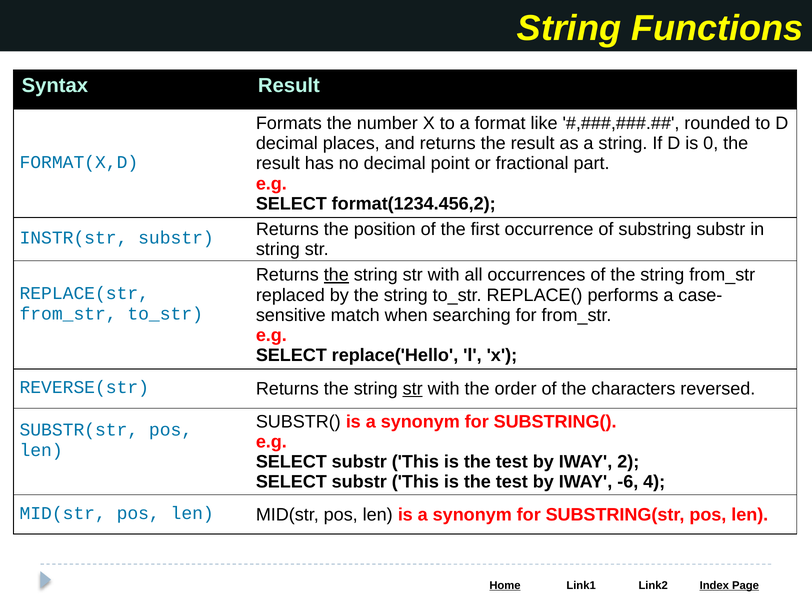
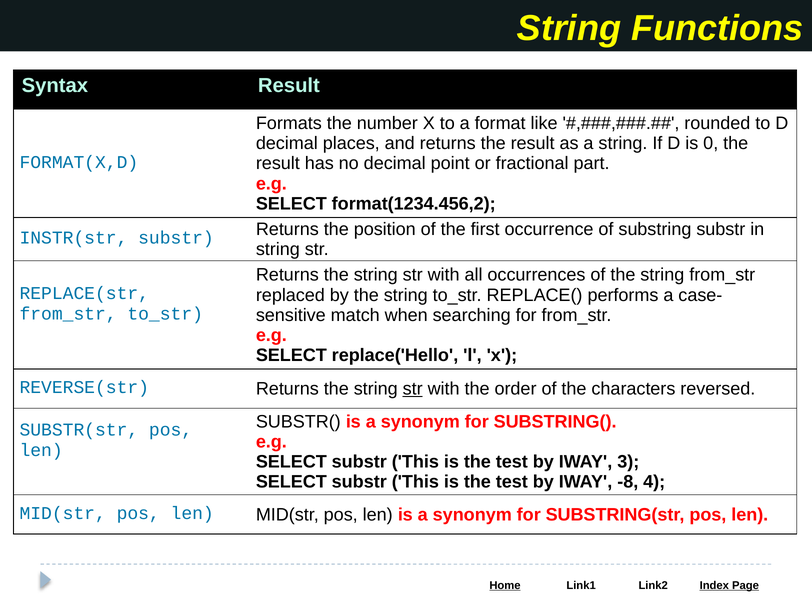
the at (336, 275) underline: present -> none
2: 2 -> 3
-6: -6 -> -8
